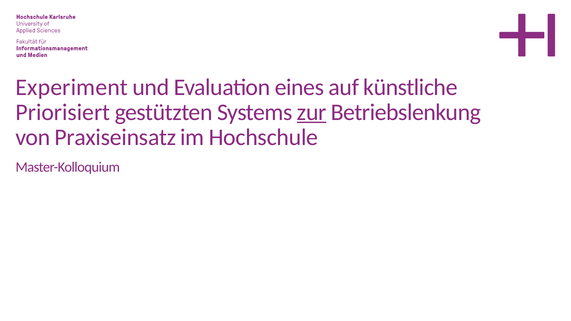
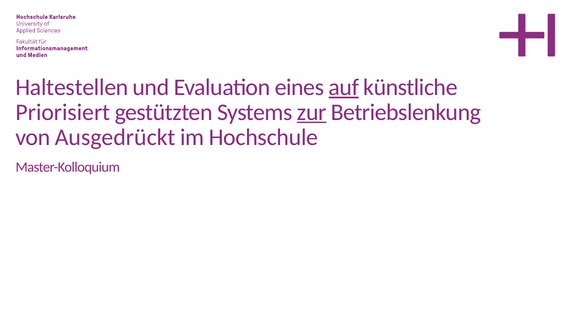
Experiment: Experiment -> Haltestellen
auf underline: none -> present
Praxiseinsatz: Praxiseinsatz -> Ausgedrückt
